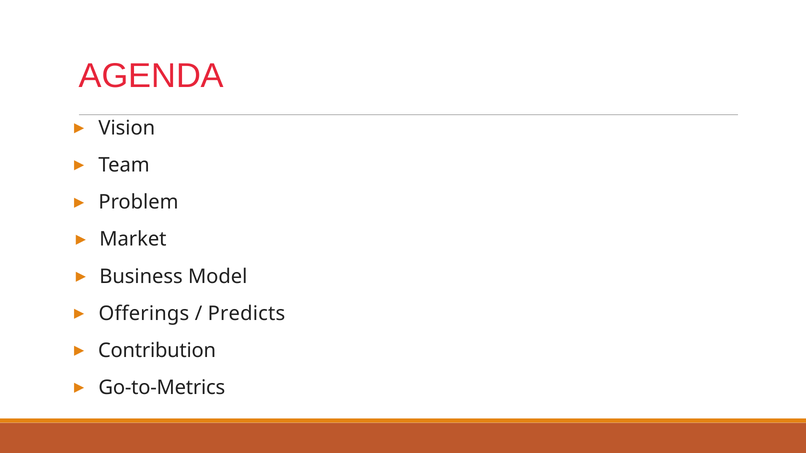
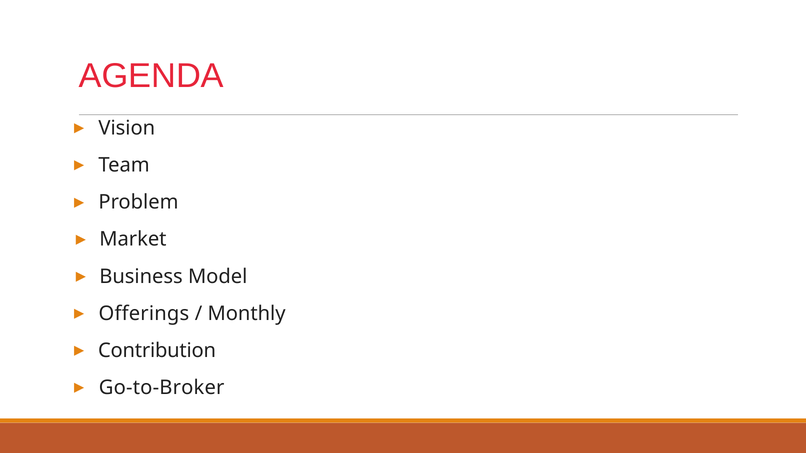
Predicts: Predicts -> Monthly
Go-to-Metrics: Go-to-Metrics -> Go-to-Broker
